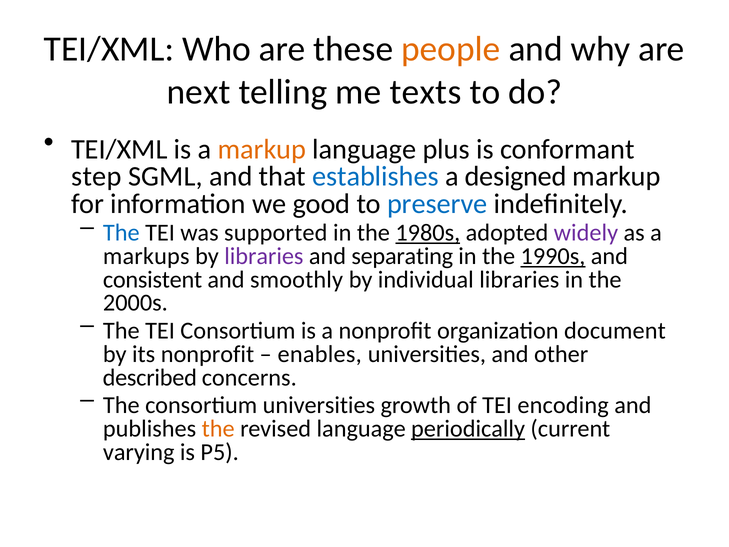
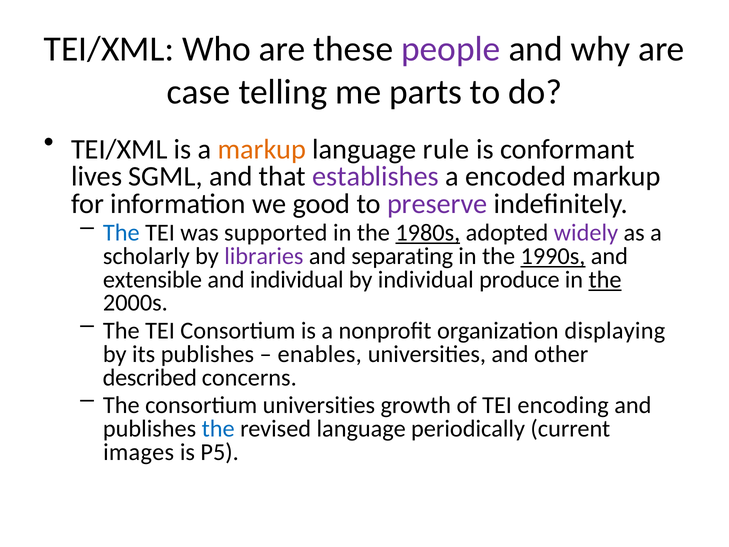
people colour: orange -> purple
next: next -> case
texts: texts -> parts
plus: plus -> rule
step: step -> lives
establishes colour: blue -> purple
designed: designed -> encoded
preserve colour: blue -> purple
markups: markups -> scholarly
consistent: consistent -> extensible
and smoothly: smoothly -> individual
individual libraries: libraries -> produce
the at (605, 279) underline: none -> present
document: document -> displaying
its nonprofit: nonprofit -> publishes
the at (218, 429) colour: orange -> blue
periodically underline: present -> none
varying: varying -> images
